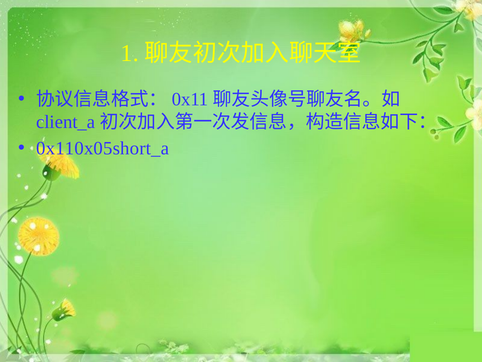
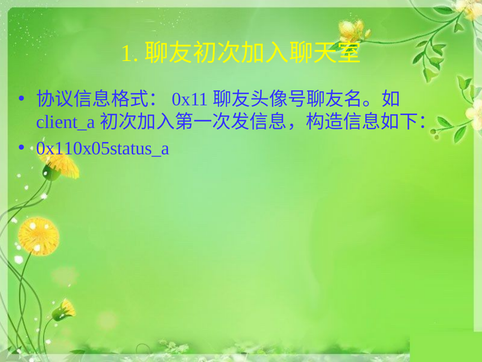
0x110x05short_a: 0x110x05short_a -> 0x110x05status_a
